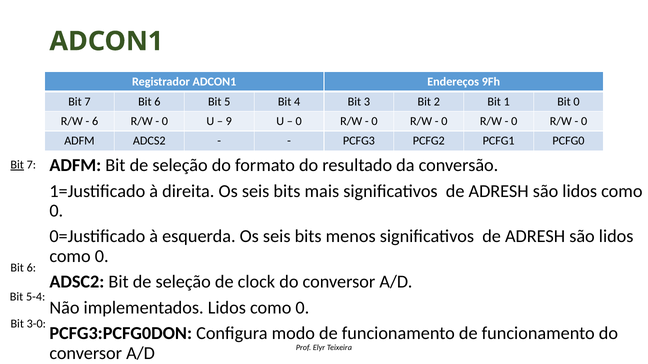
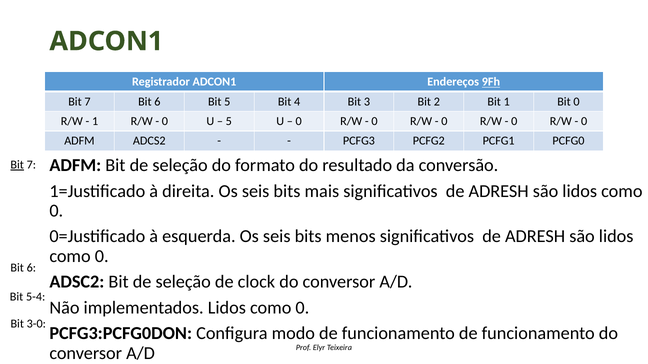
9Fh underline: none -> present
6 at (95, 121): 6 -> 1
9 at (229, 121): 9 -> 5
